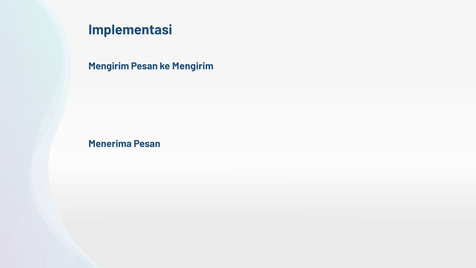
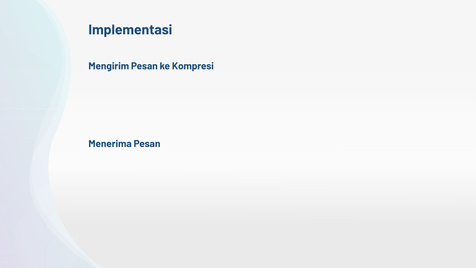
ke Mengirim: Mengirim -> Kompresi
